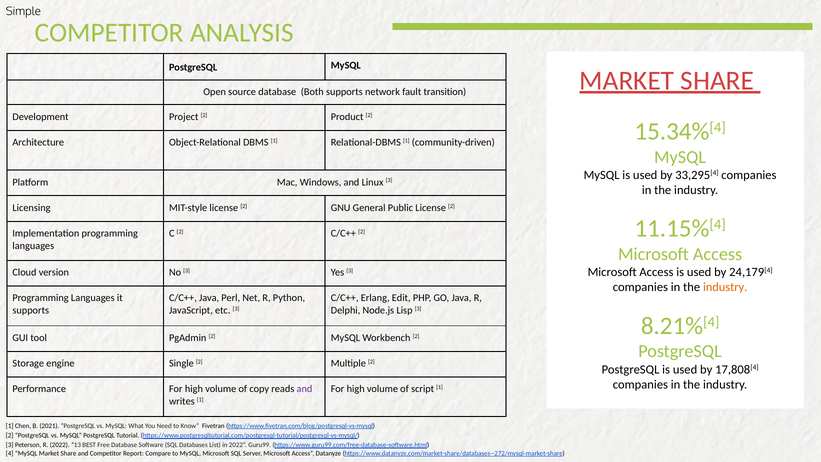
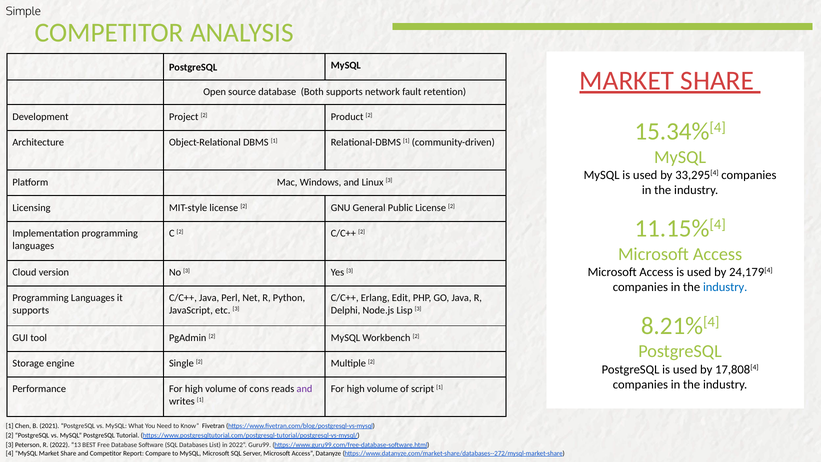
transition: transition -> retention
industry at (725, 287) colour: orange -> blue
copy: copy -> cons
